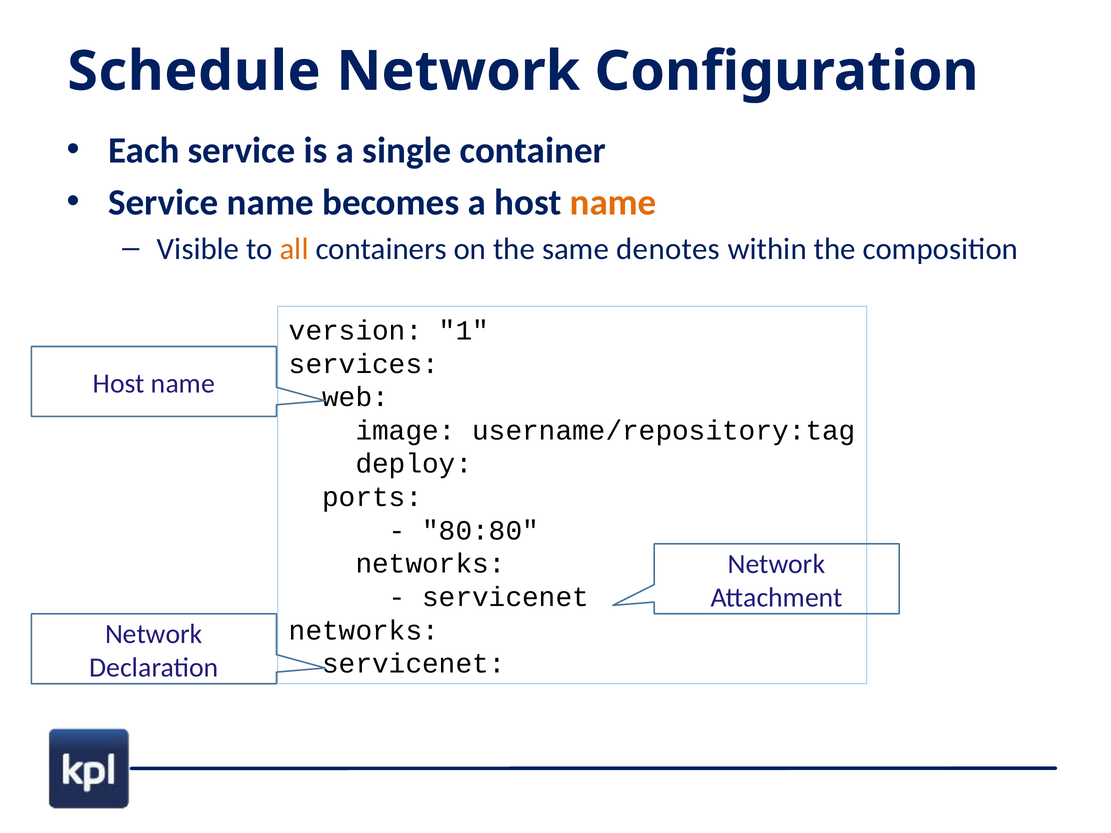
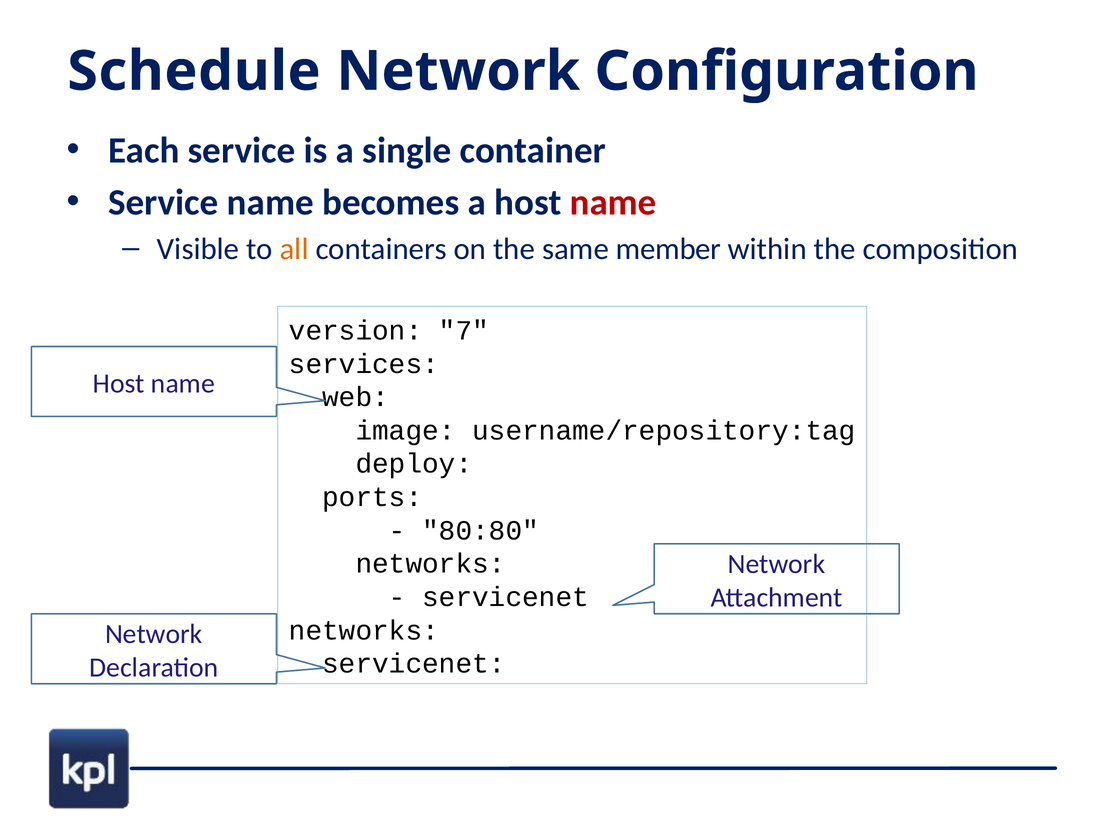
name at (613, 203) colour: orange -> red
denotes: denotes -> member
1: 1 -> 7
